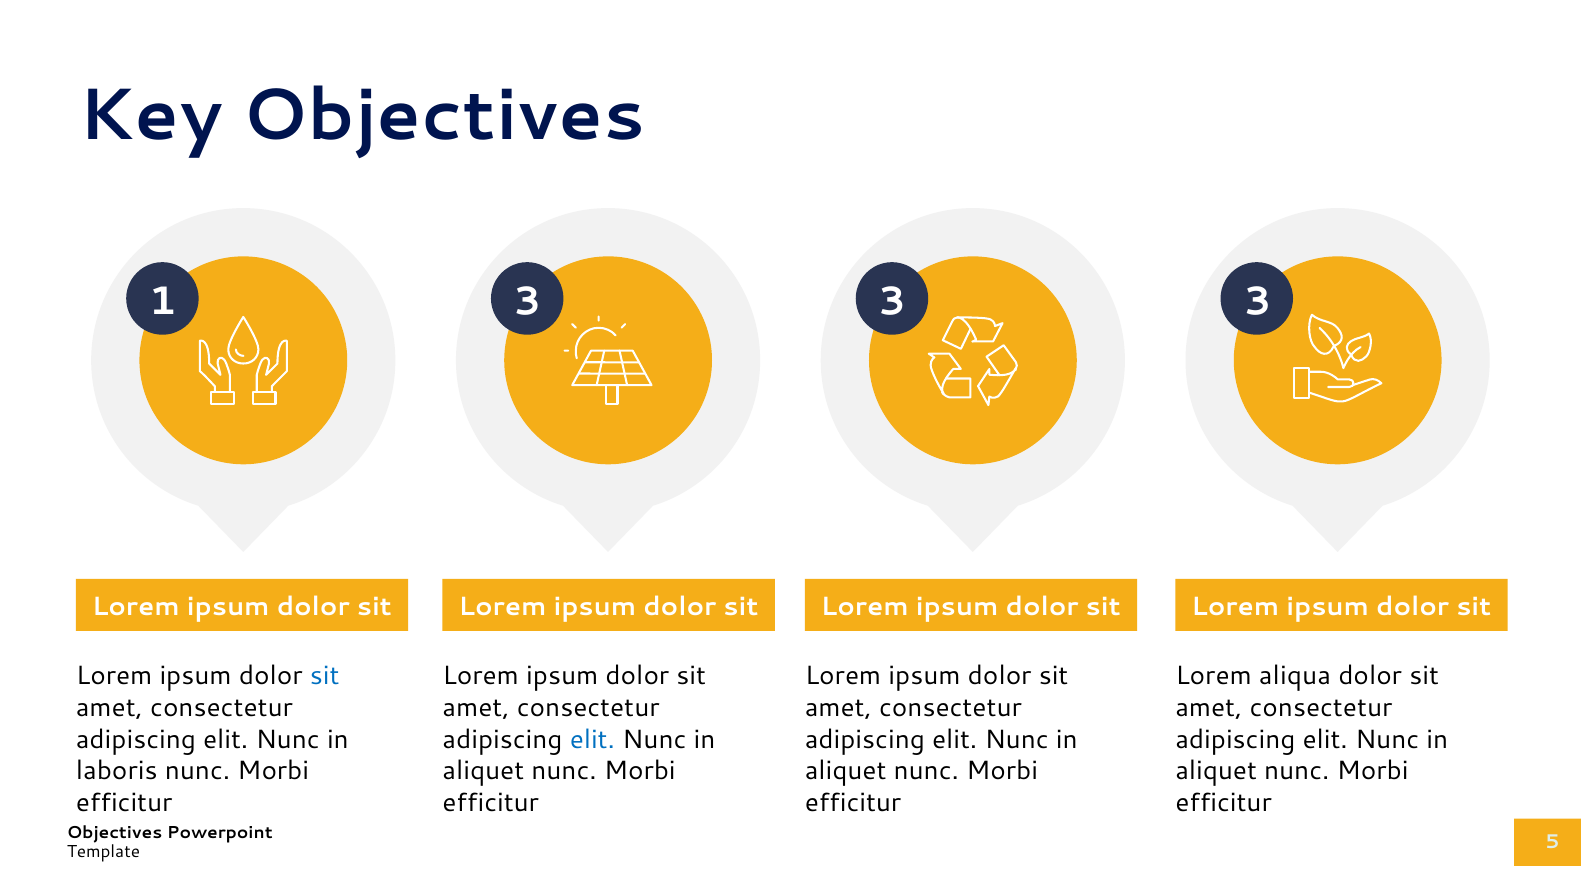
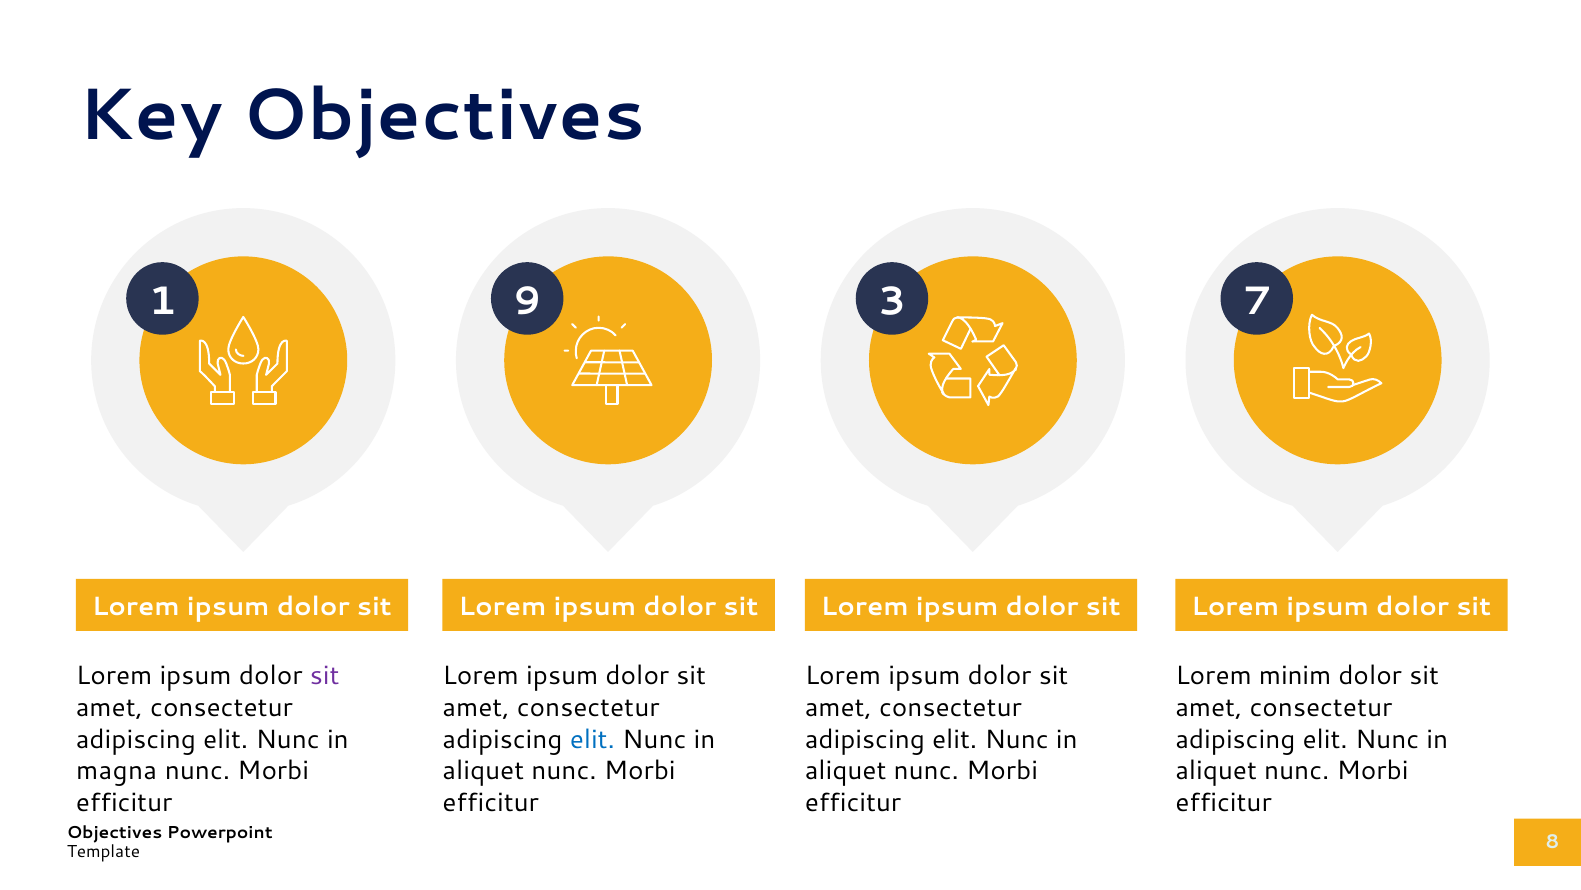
1 3: 3 -> 9
3 at (1257, 301): 3 -> 7
sit at (325, 676) colour: blue -> purple
aliqua: aliqua -> minim
laboris: laboris -> magna
5: 5 -> 8
